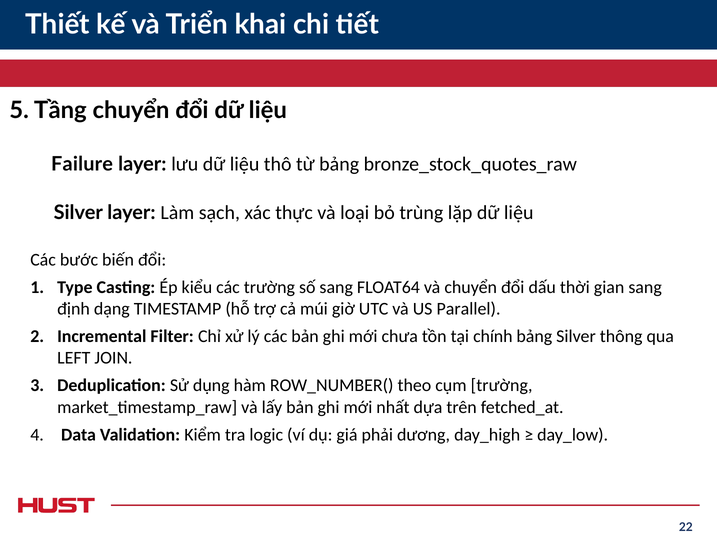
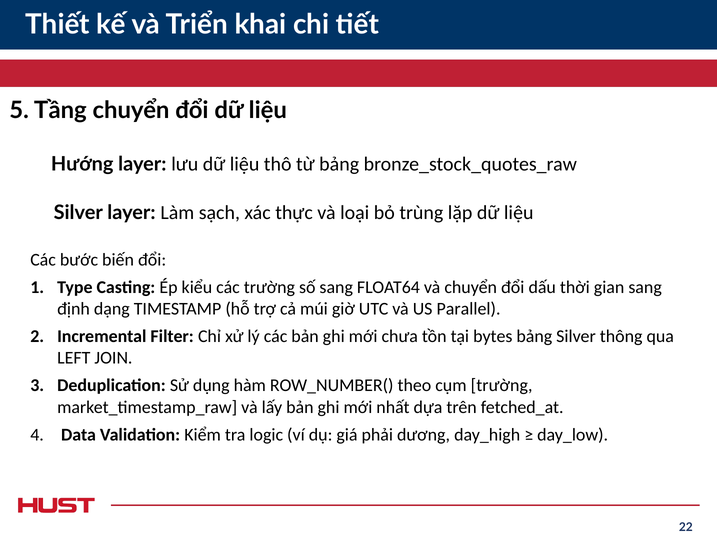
Failure: Failure -> Hướng
chính: chính -> bytes
